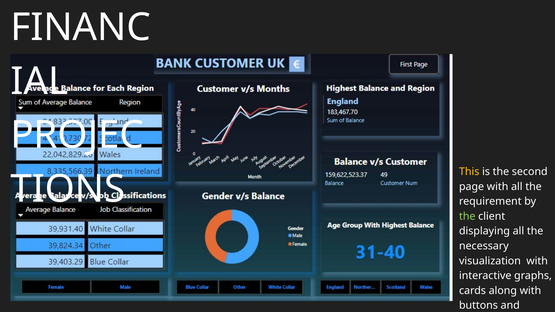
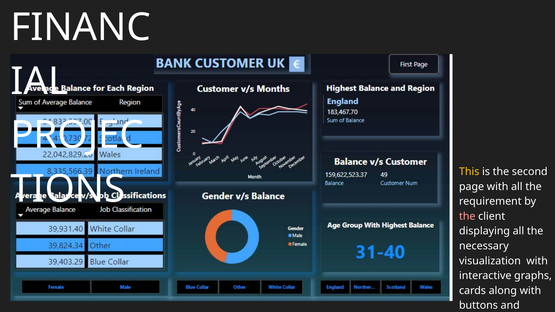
the at (467, 216) colour: light green -> pink
